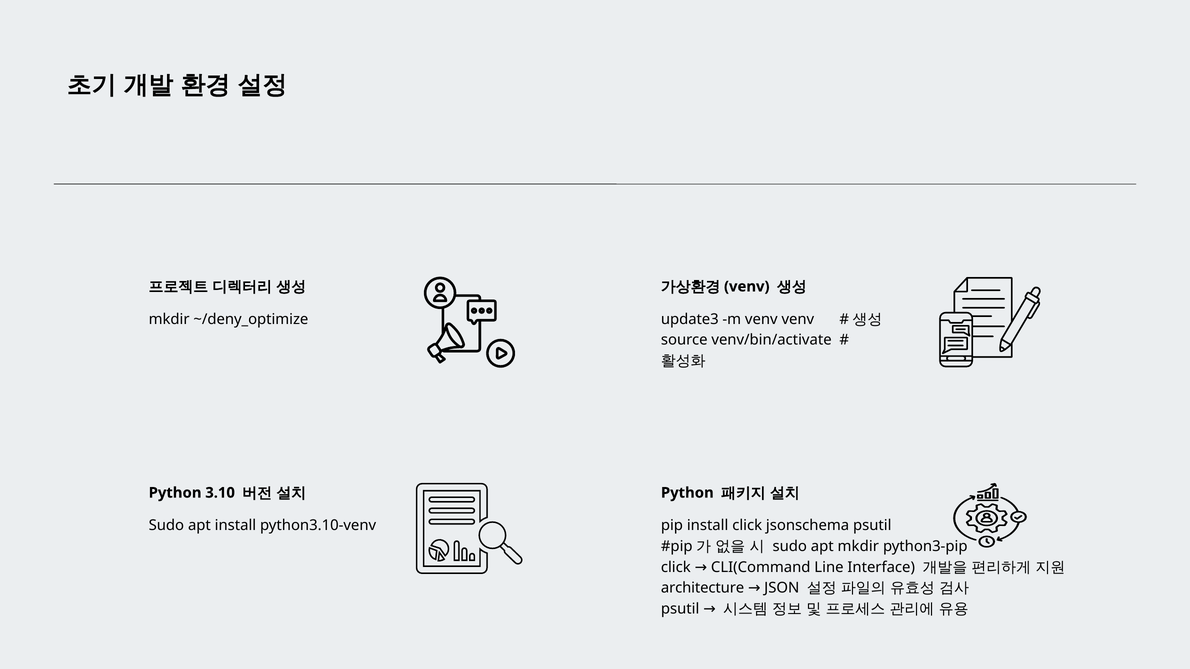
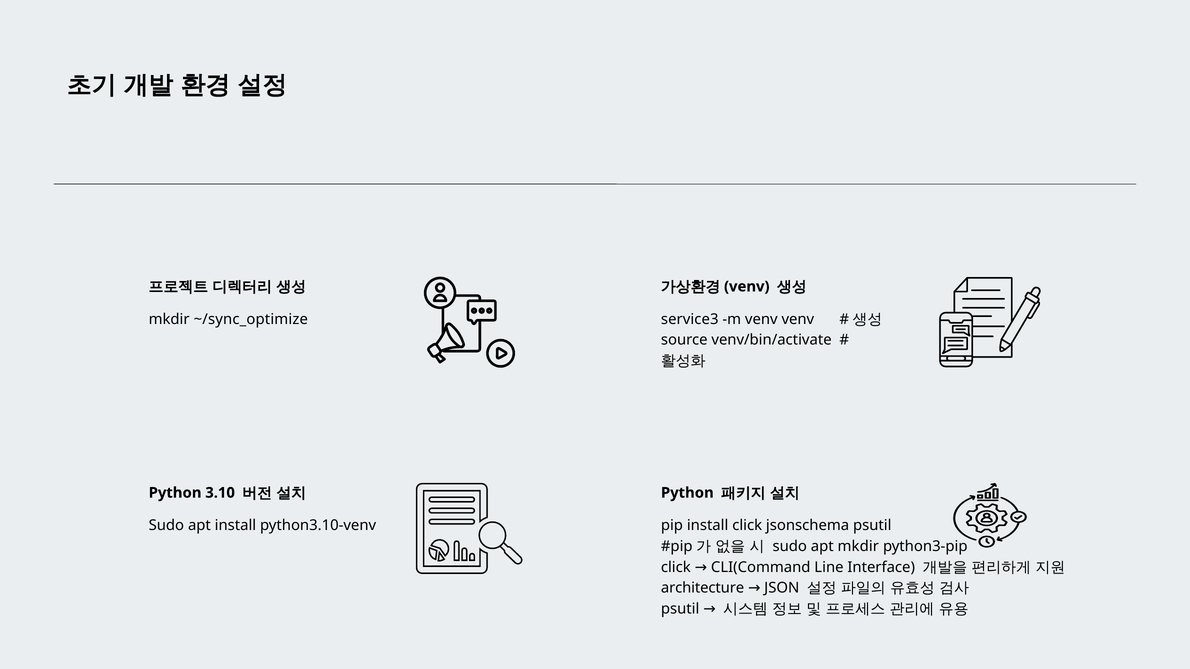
~/deny_optimize: ~/deny_optimize -> ~/sync_optimize
update3: update3 -> service3
